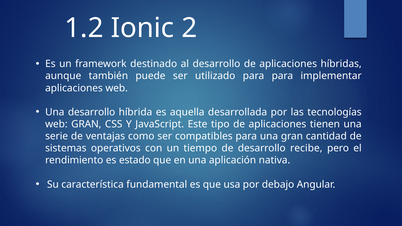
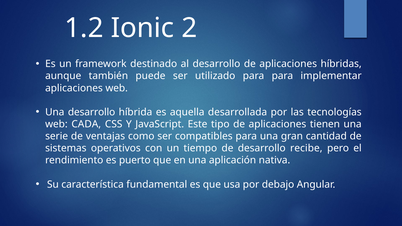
web GRAN: GRAN -> CADA
estado: estado -> puerto
